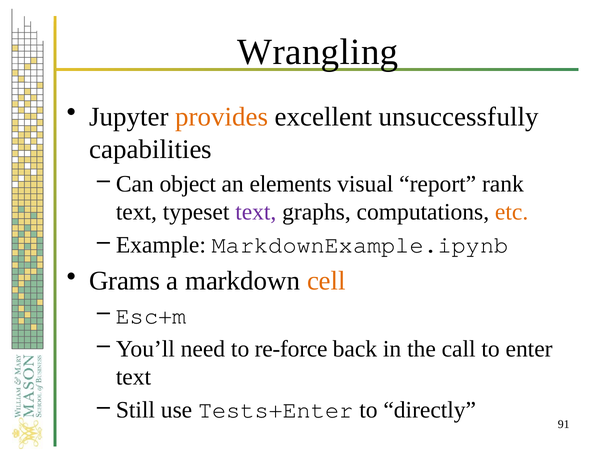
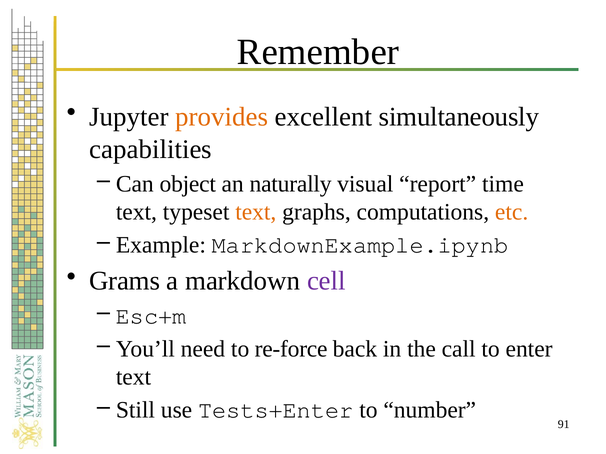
Wrangling: Wrangling -> Remember
unsuccessfully: unsuccessfully -> simultaneously
elements: elements -> naturally
rank: rank -> time
text at (256, 212) colour: purple -> orange
cell colour: orange -> purple
directly: directly -> number
